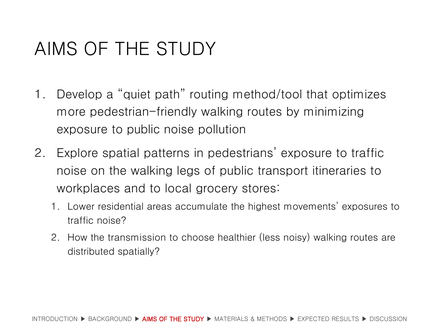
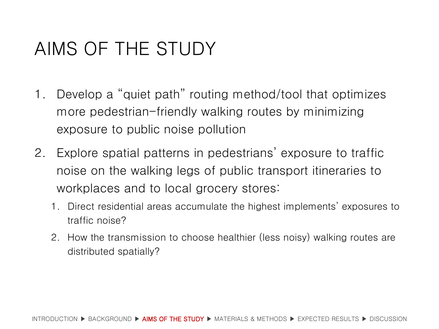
Lower: Lower -> Direct
movements: movements -> implements
